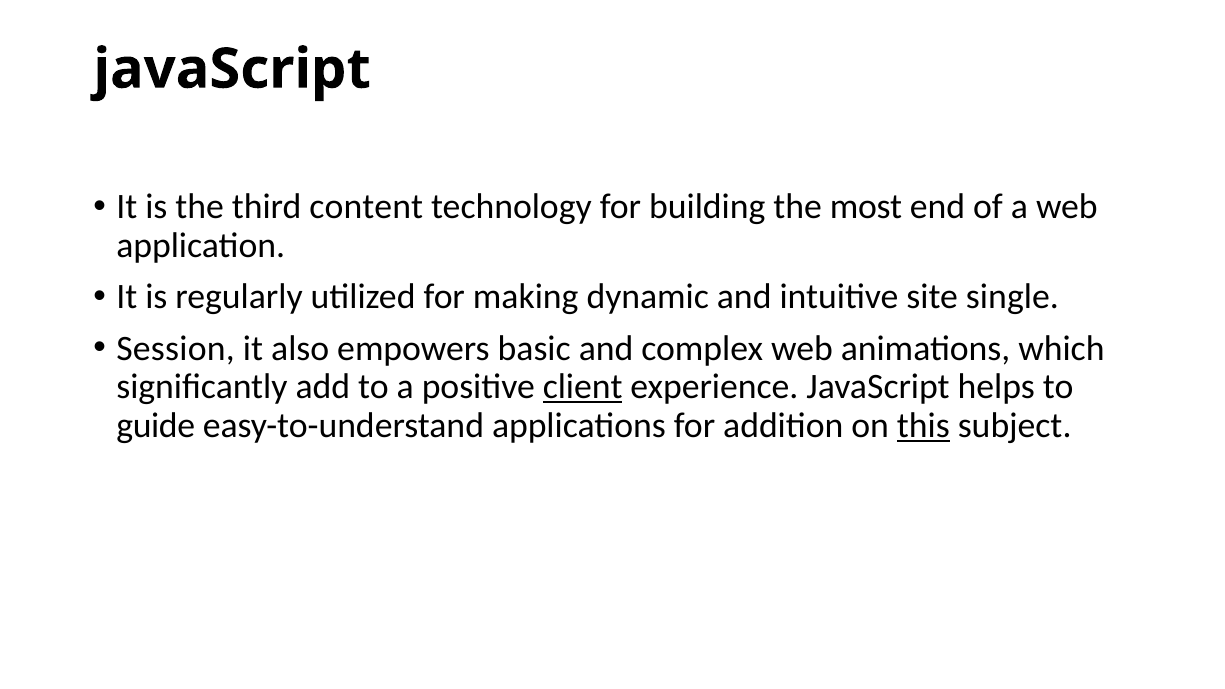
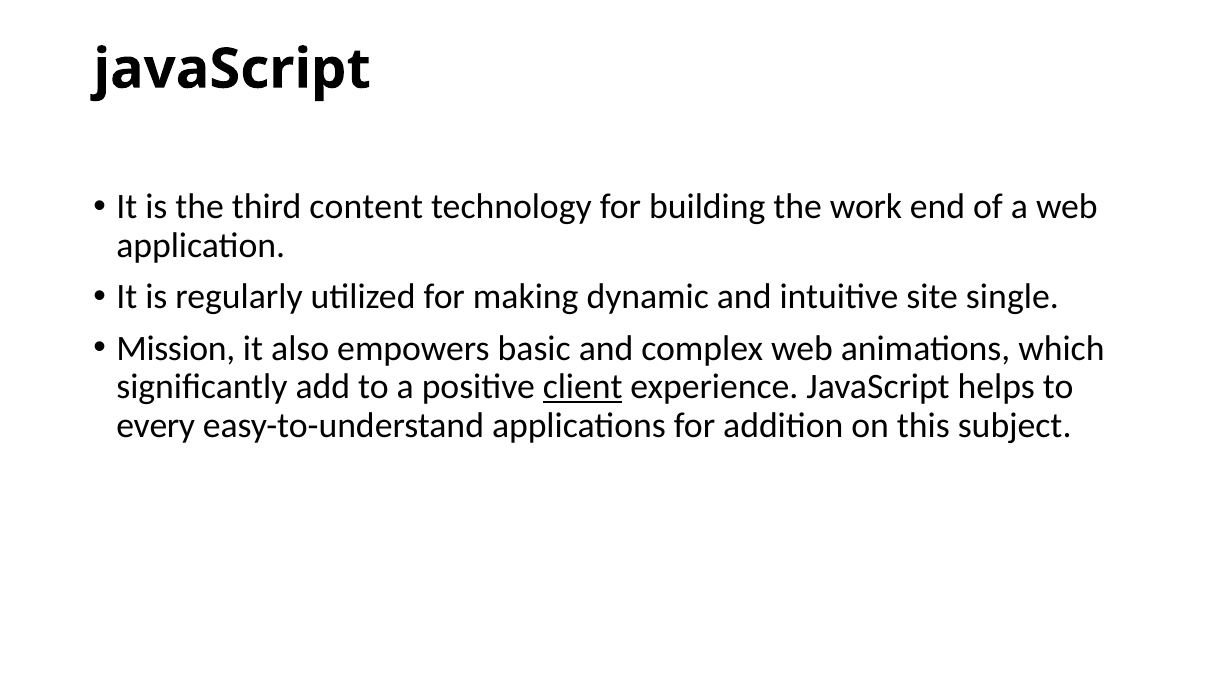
most: most -> work
Session: Session -> Mission
guide: guide -> every
this underline: present -> none
